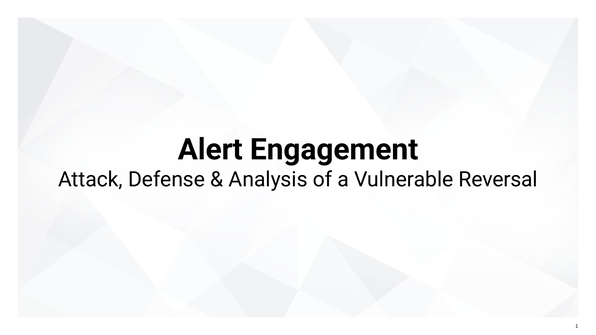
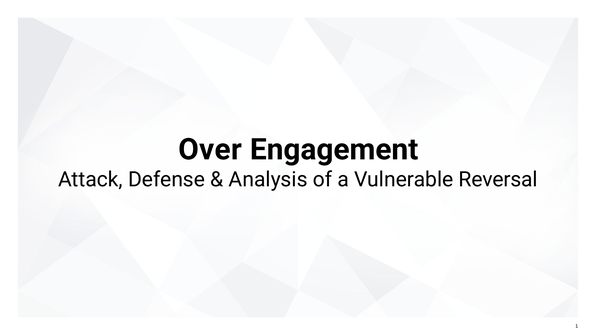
Alert: Alert -> Over
